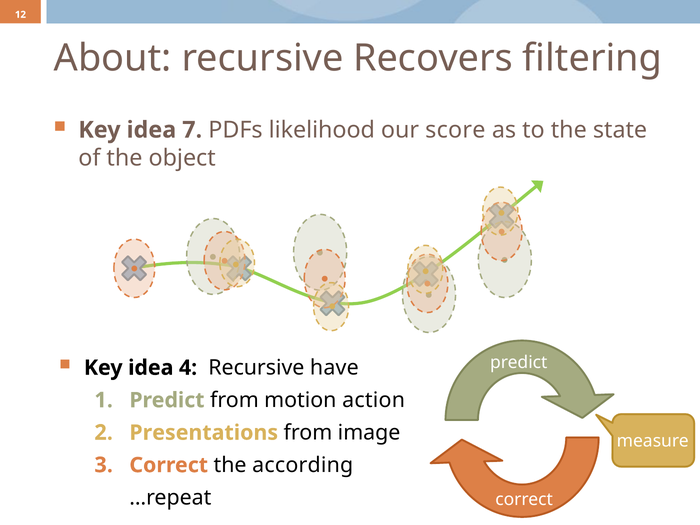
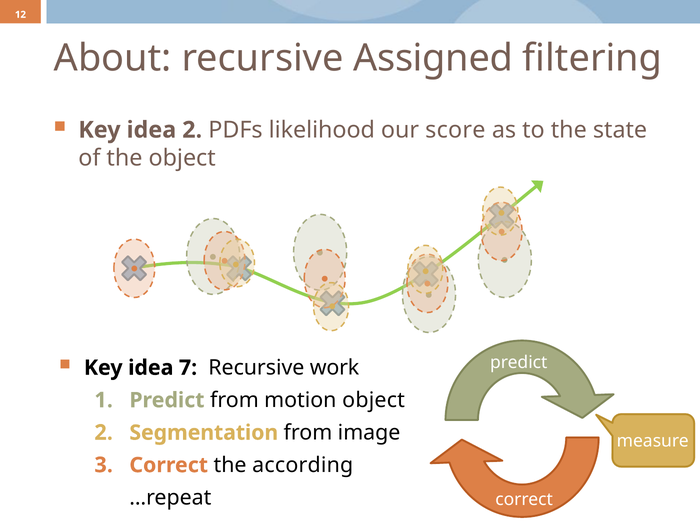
Recovers: Recovers -> Assigned
idea 7: 7 -> 2
4: 4 -> 7
have: have -> work
motion action: action -> object
Presentations: Presentations -> Segmentation
